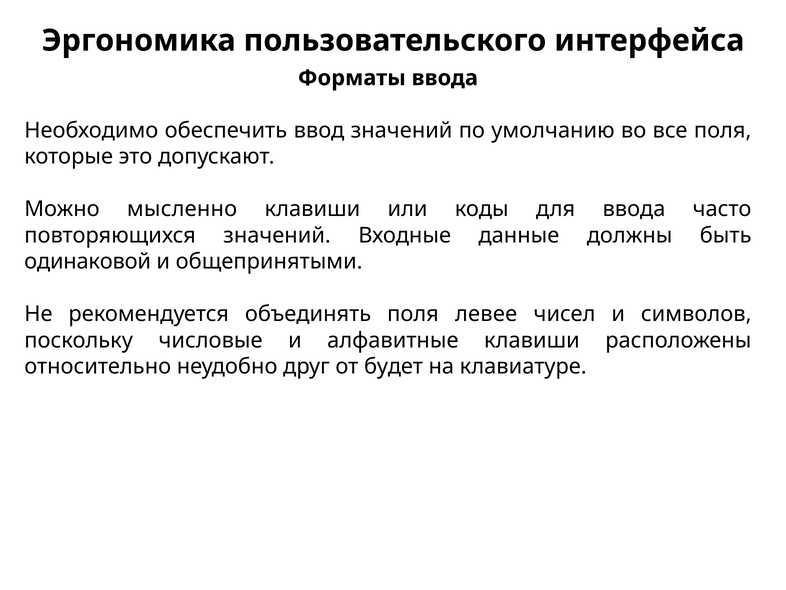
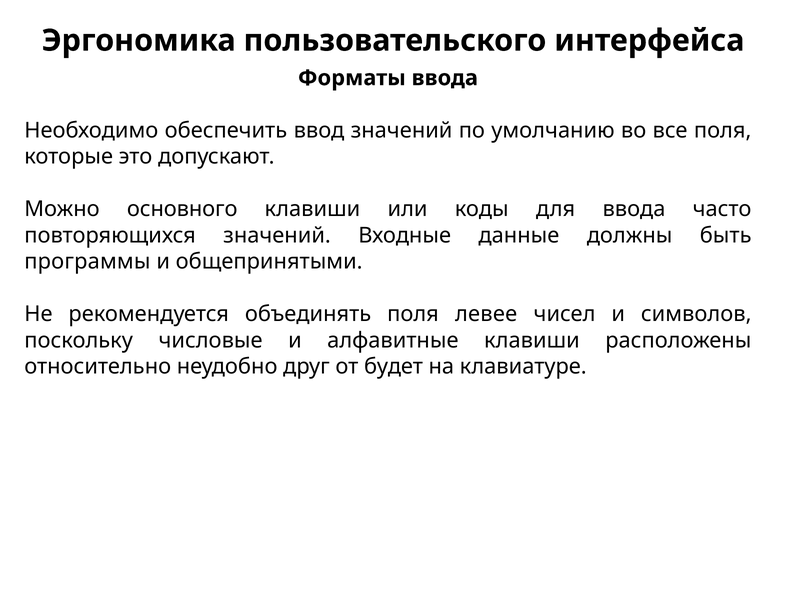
мысленно: мысленно -> основного
одинаковой: одинаковой -> программы
